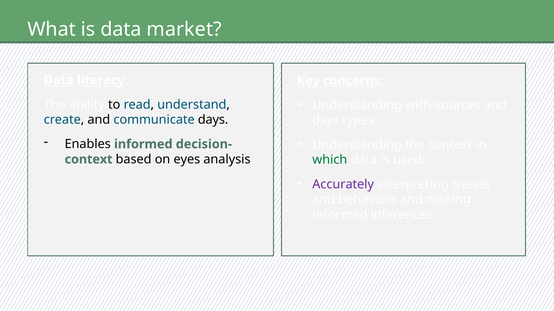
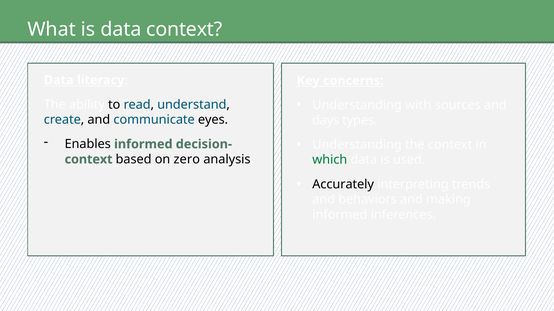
data market: market -> context
communicate days: days -> eyes
eyes: eyes -> zero
Accurately colour: purple -> black
